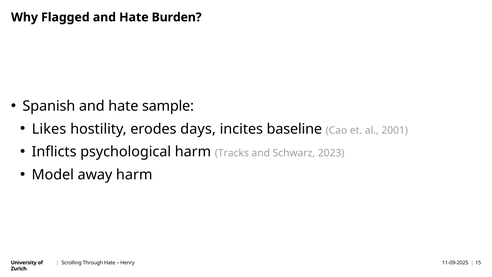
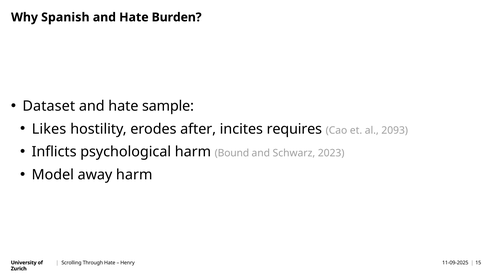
Flagged: Flagged -> Spanish
Spanish: Spanish -> Dataset
days: days -> after
baseline: baseline -> requires
2001: 2001 -> 2093
Tracks: Tracks -> Bound
